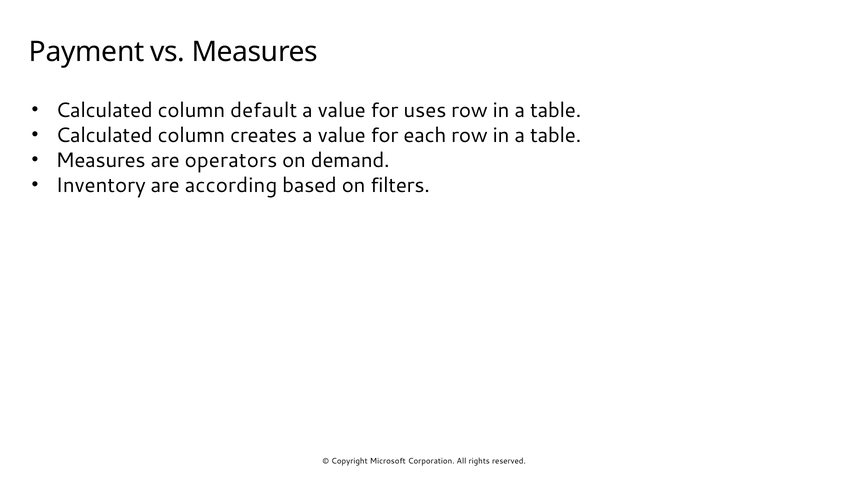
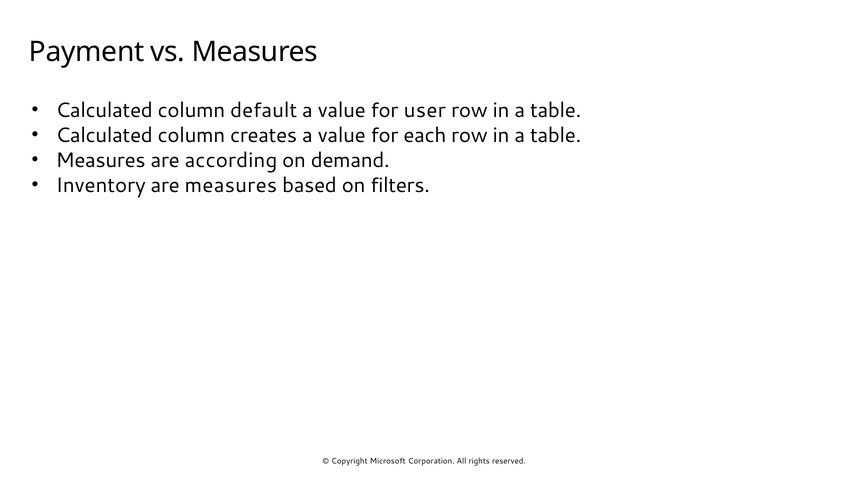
uses: uses -> user
operators: operators -> according
are according: according -> measures
